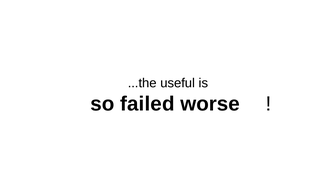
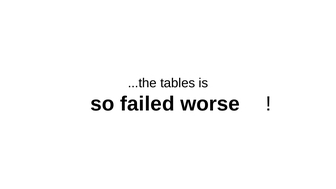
useful: useful -> tables
